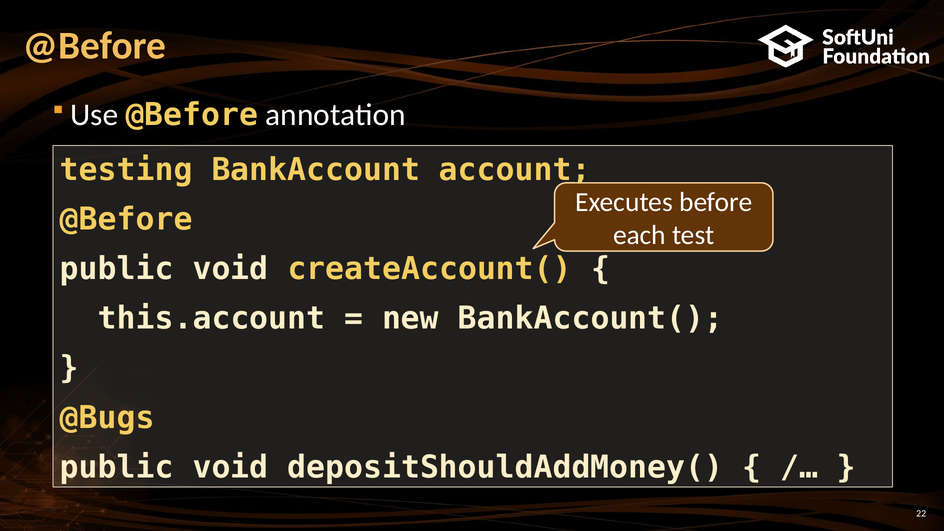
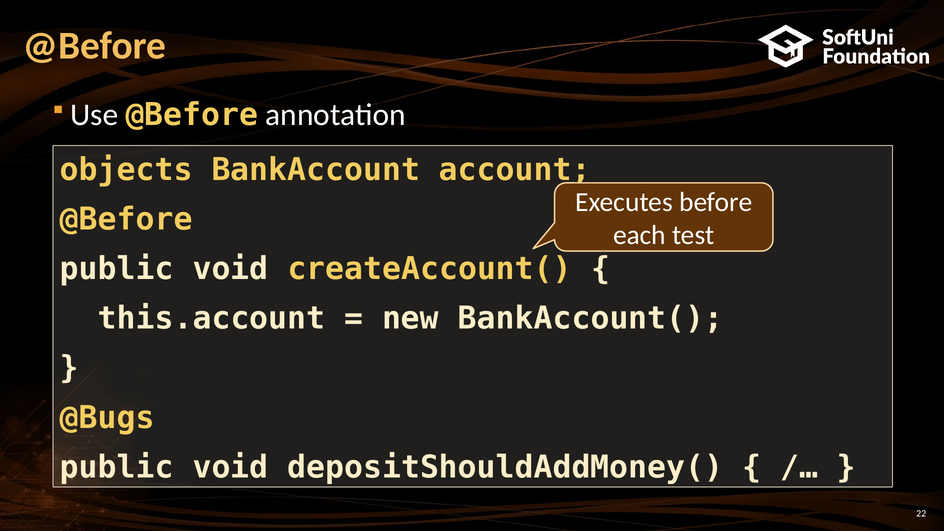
testing: testing -> objects
